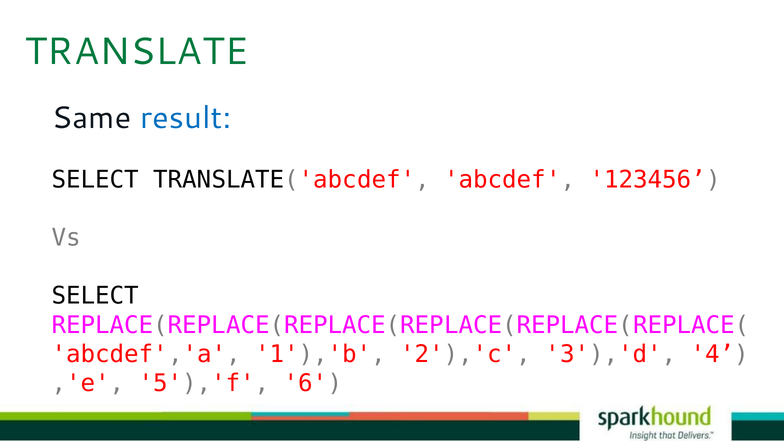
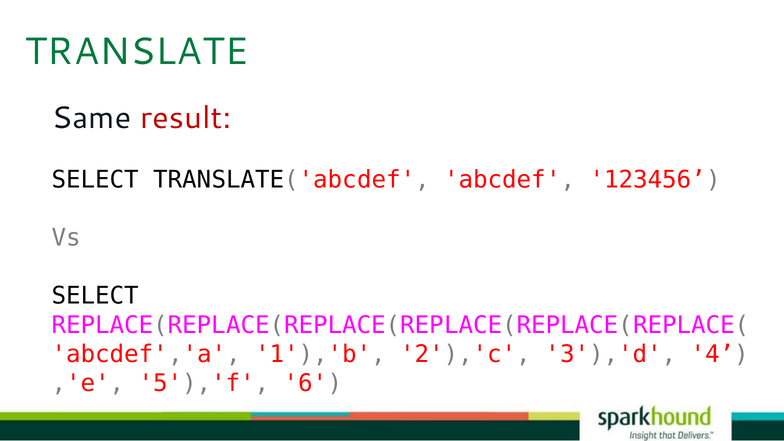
result colour: blue -> red
